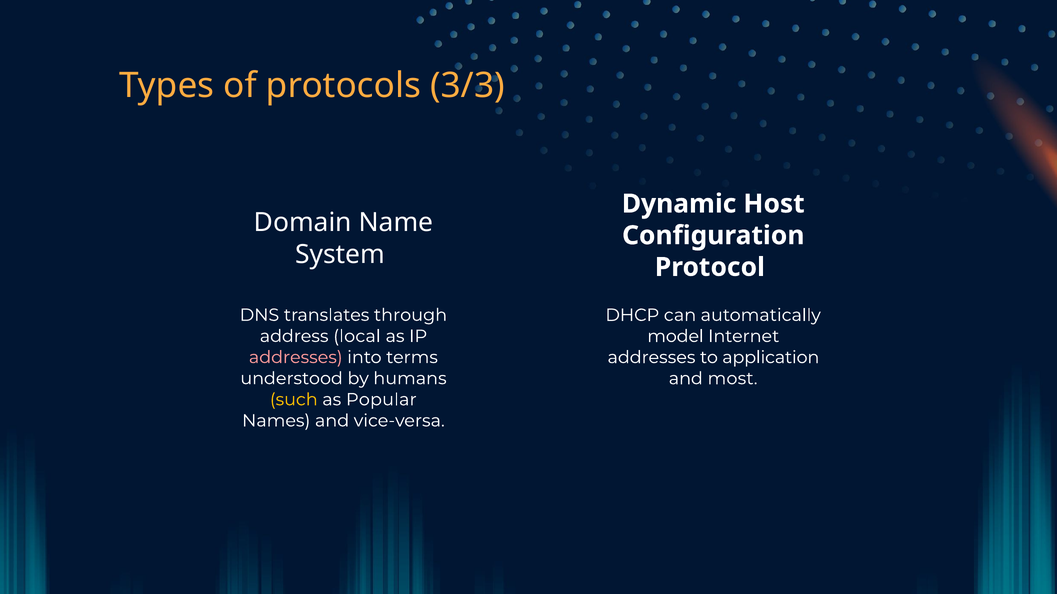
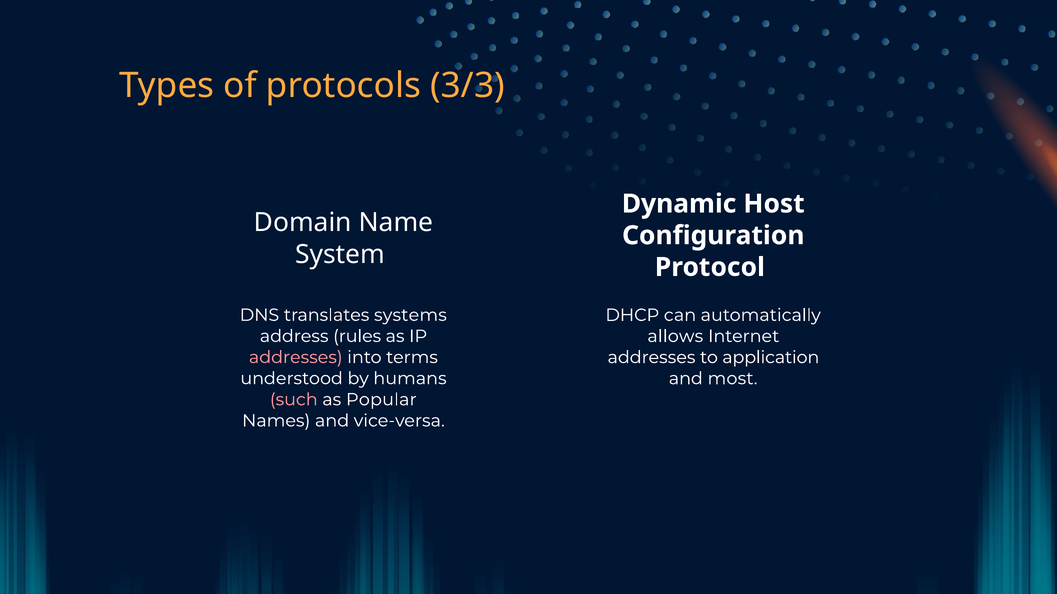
through: through -> systems
local: local -> rules
model: model -> allows
such colour: yellow -> pink
